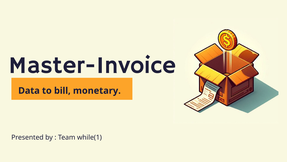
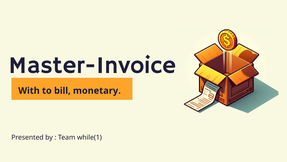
Data: Data -> With
